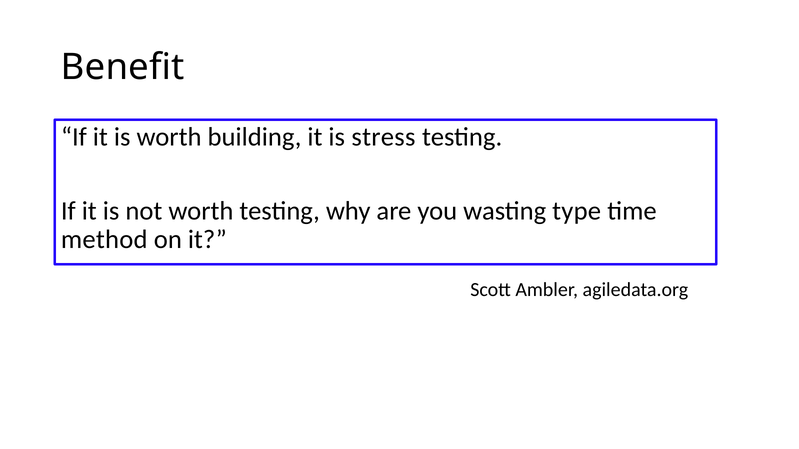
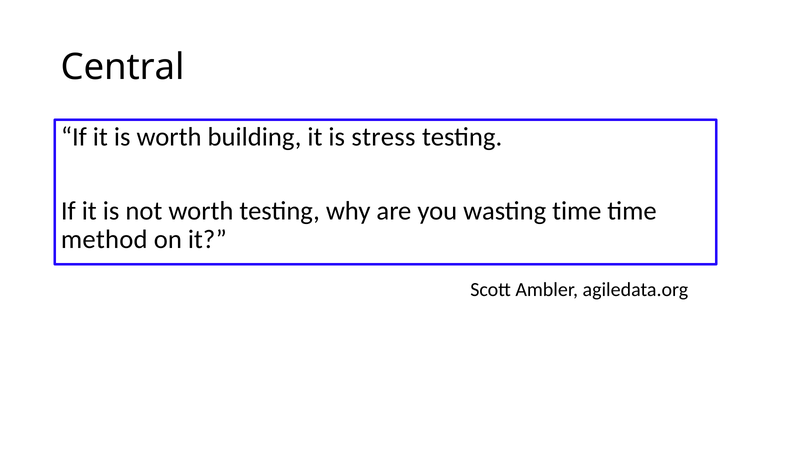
Benefit: Benefit -> Central
wasting type: type -> time
